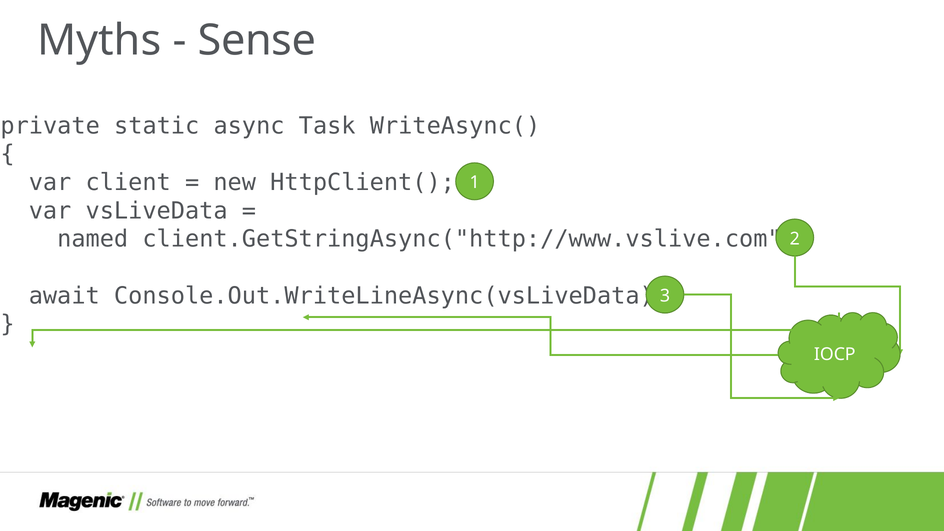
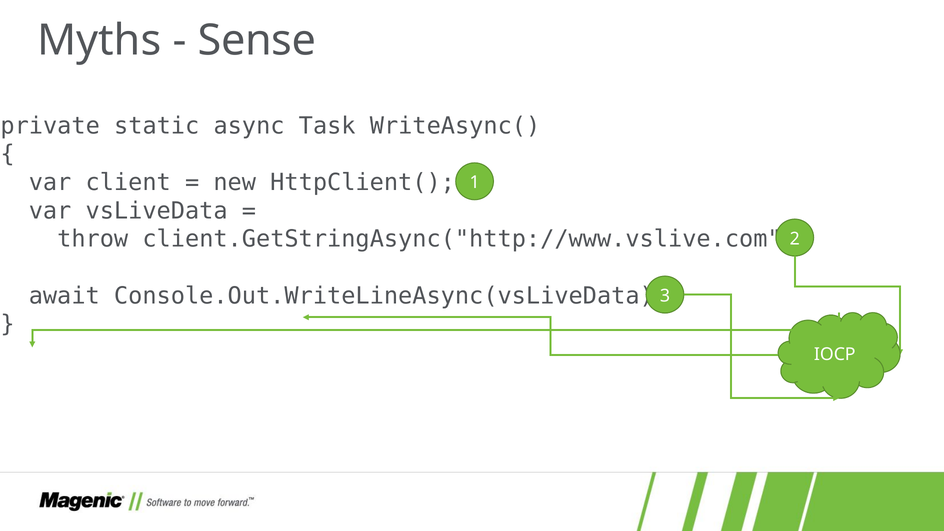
named: named -> throw
